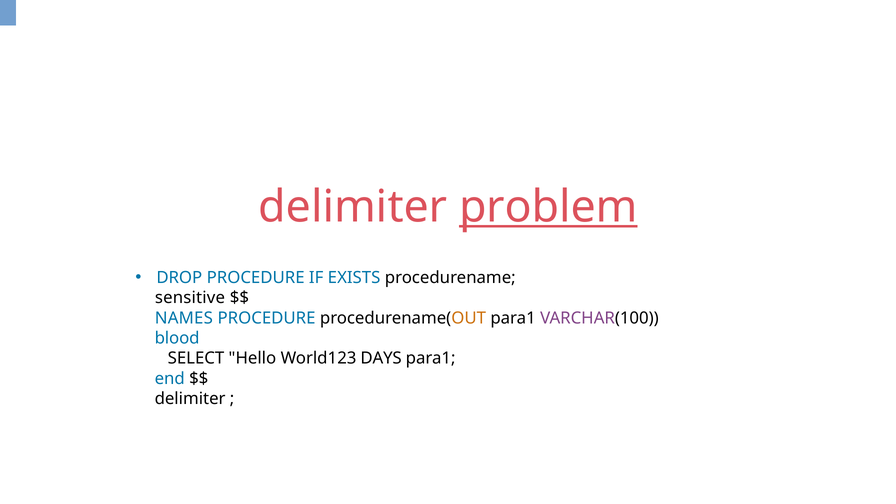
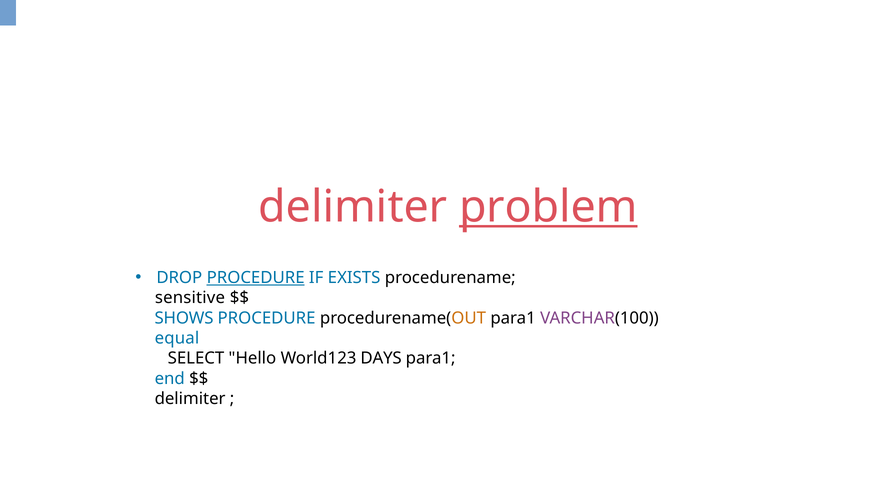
PROCEDURE at (256, 278) underline: none -> present
NAMES: NAMES -> SHOWS
blood: blood -> equal
